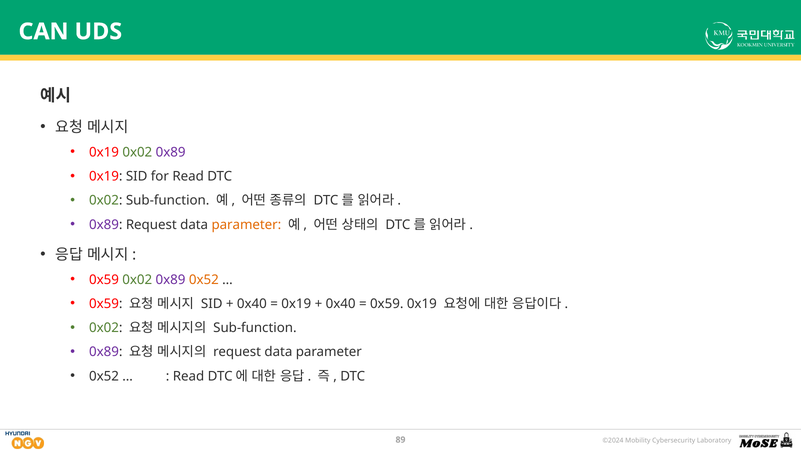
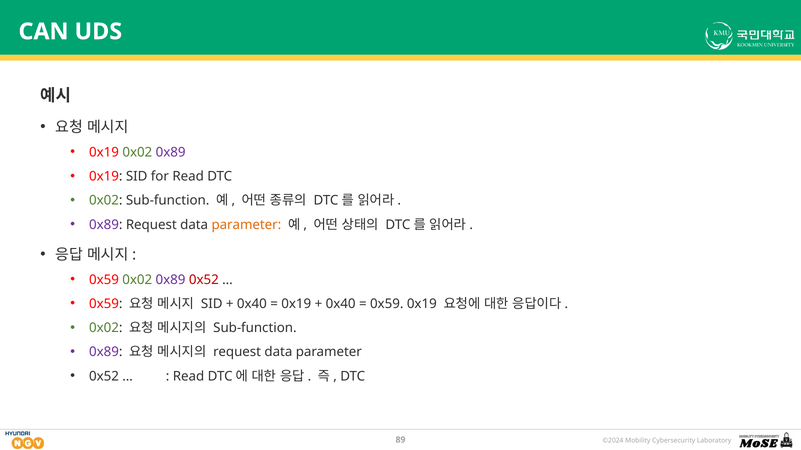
0x52 at (204, 280) colour: orange -> red
